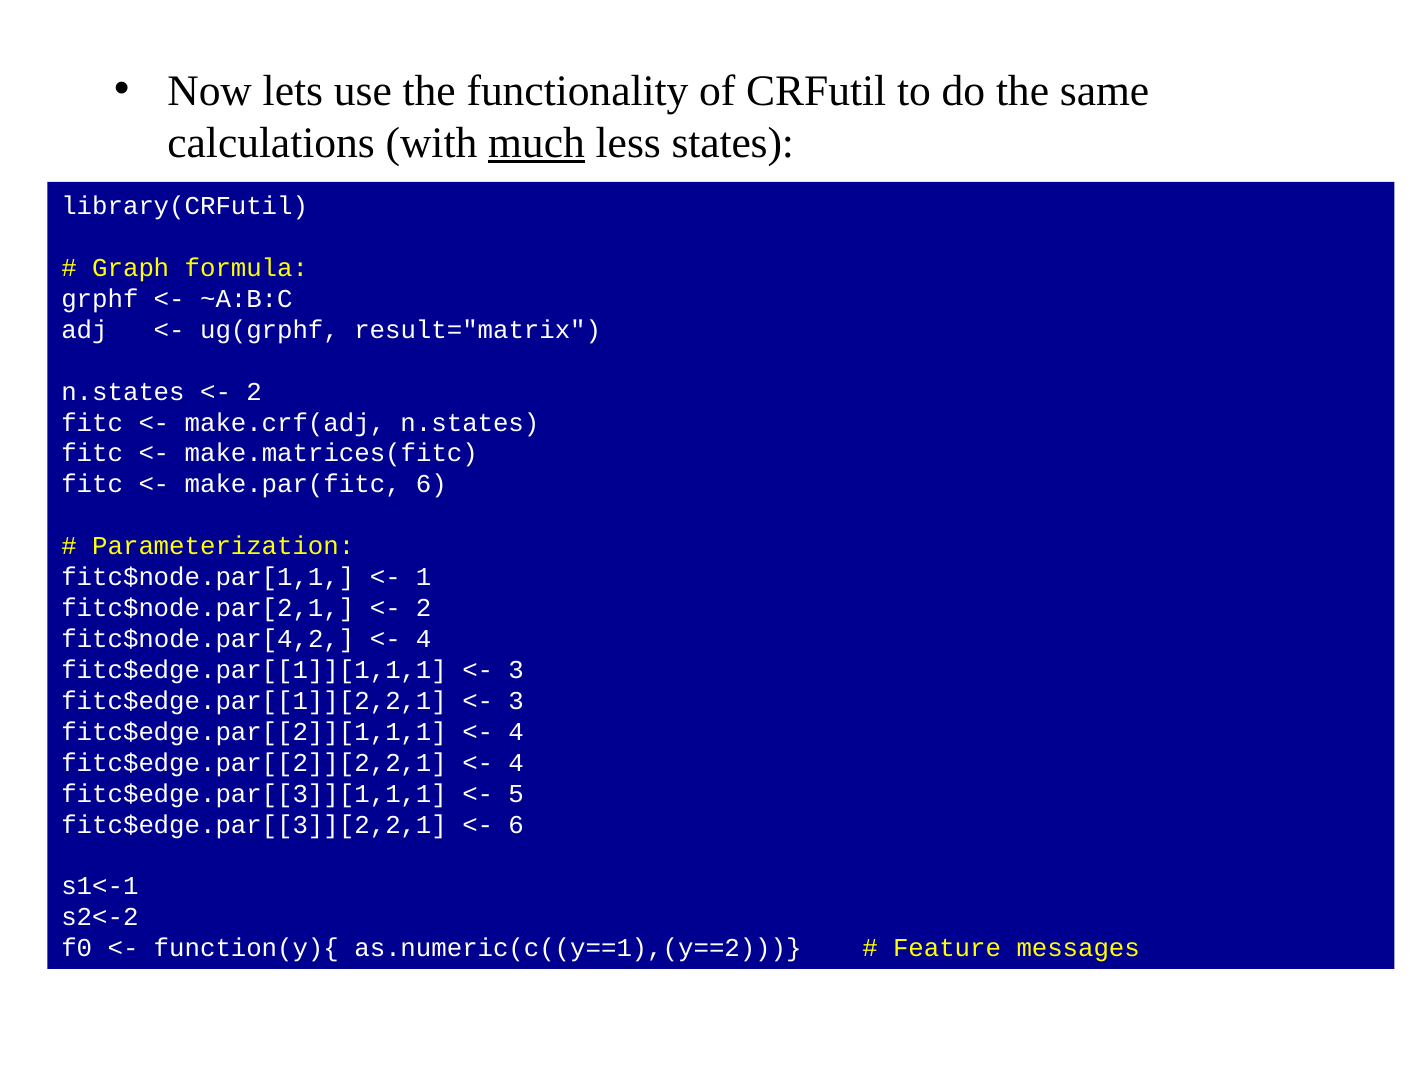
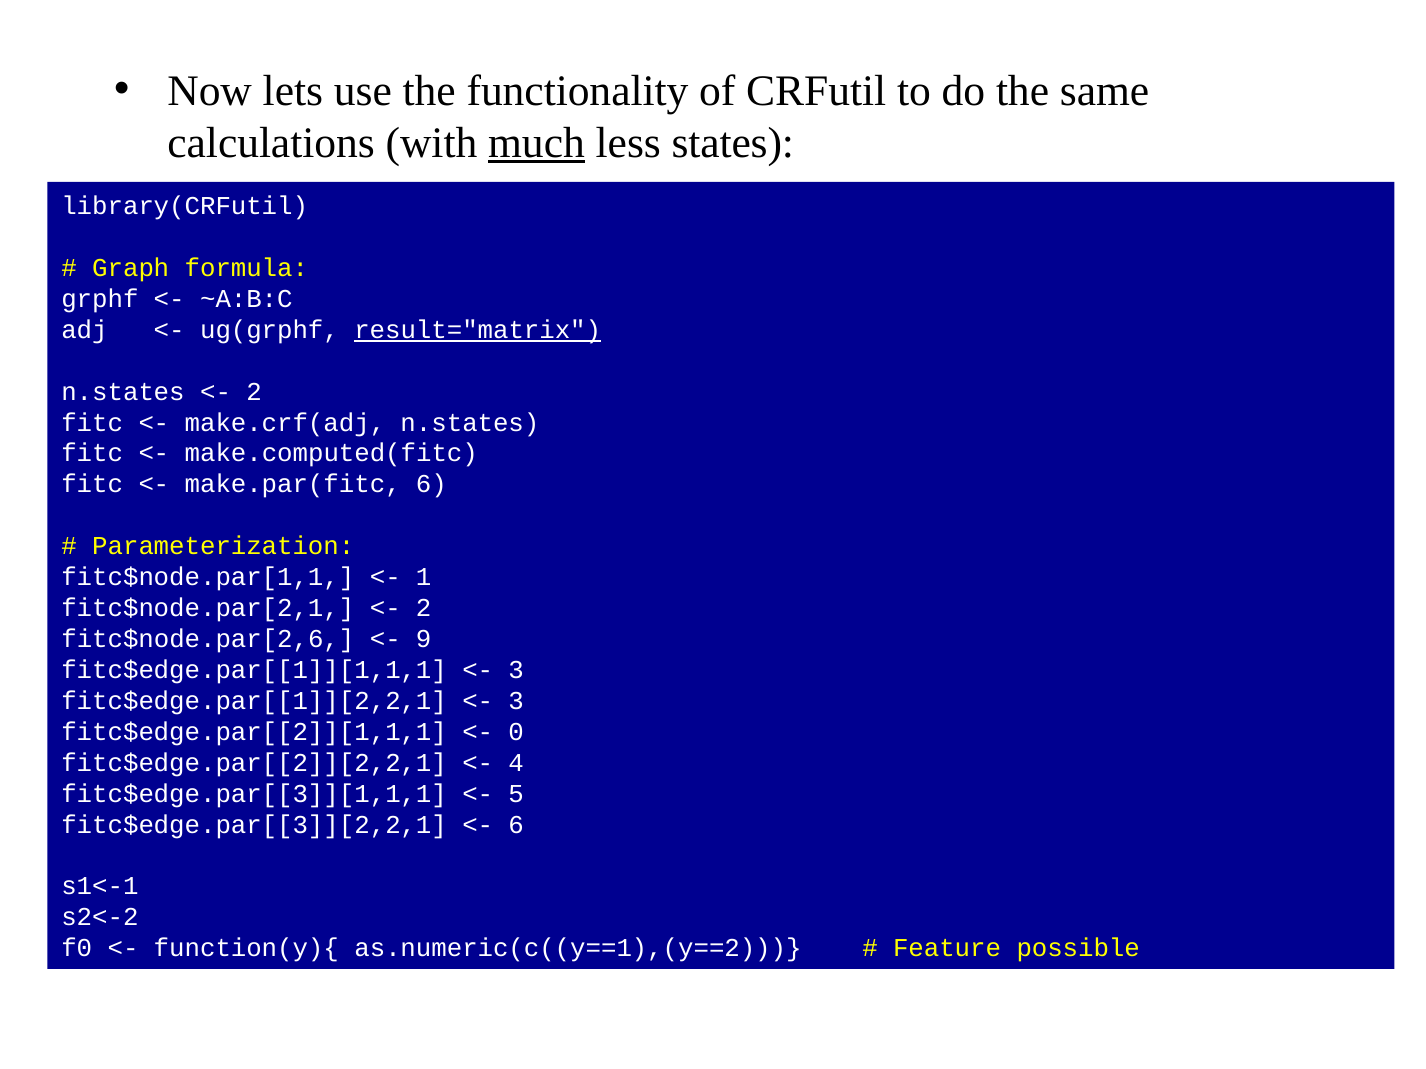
result="matrix underline: none -> present
make.matrices(fitc: make.matrices(fitc -> make.computed(fitc
fitc$node.par[4,2: fitc$node.par[4,2 -> fitc$node.par[2,6
4 at (424, 639): 4 -> 9
4 at (516, 732): 4 -> 0
messages: messages -> possible
